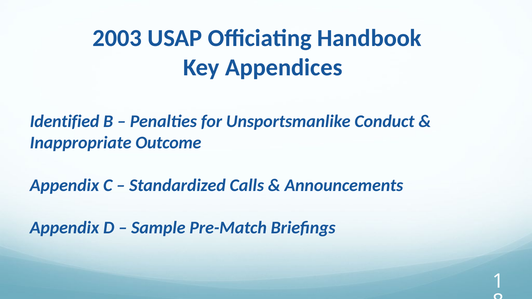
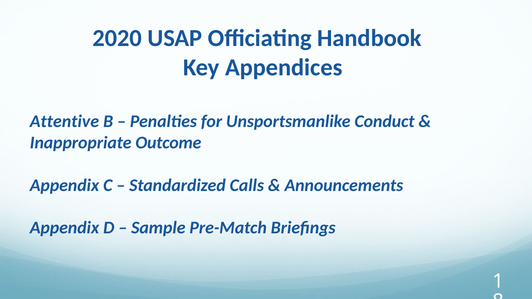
2003: 2003 -> 2020
Identified: Identified -> Attentive
